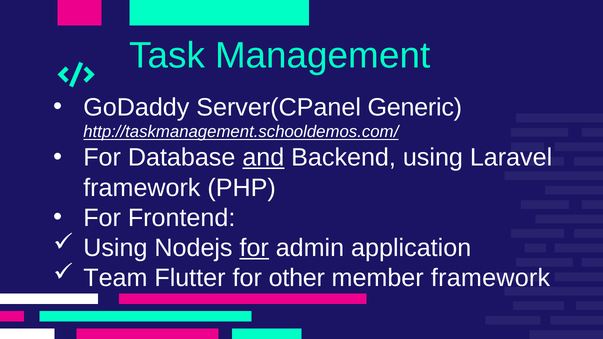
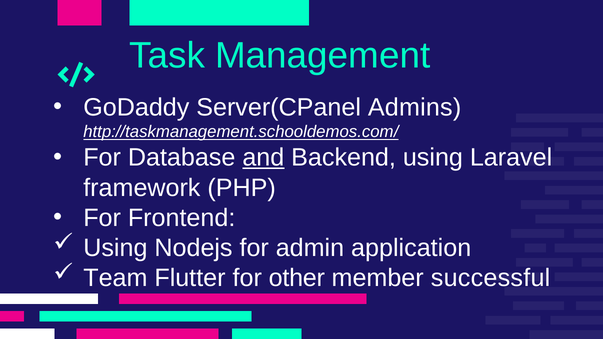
Generic: Generic -> Admins
for at (254, 248) underline: present -> none
member framework: framework -> successful
